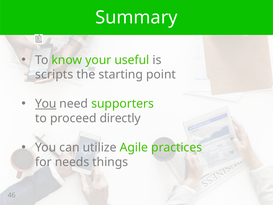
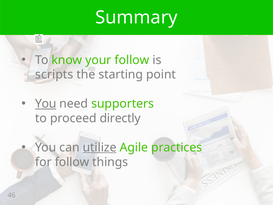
your useful: useful -> follow
utilize underline: none -> present
for needs: needs -> follow
